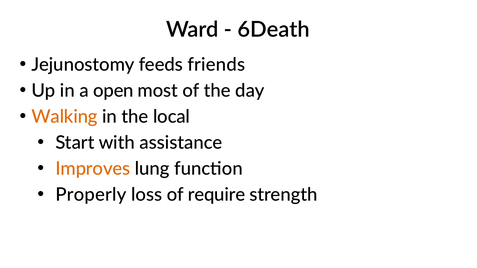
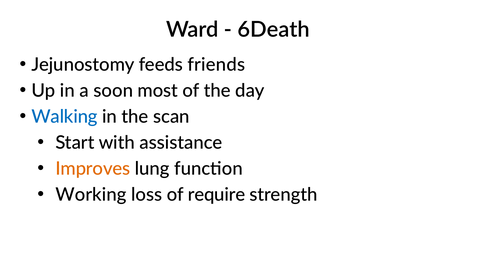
open: open -> soon
Walking colour: orange -> blue
local: local -> scan
Properly: Properly -> Working
